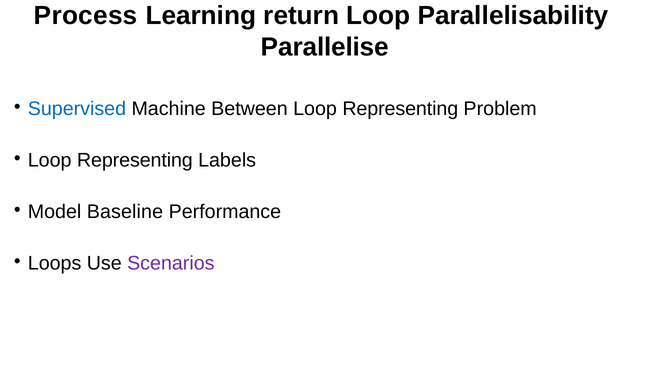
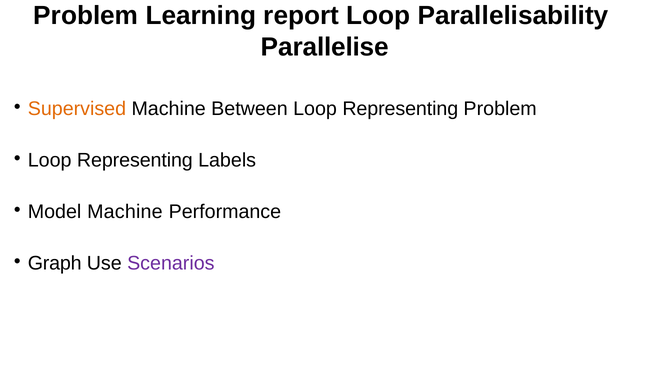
Process at (86, 15): Process -> Problem
return: return -> report
Supervised colour: blue -> orange
Model Baseline: Baseline -> Machine
Loops: Loops -> Graph
